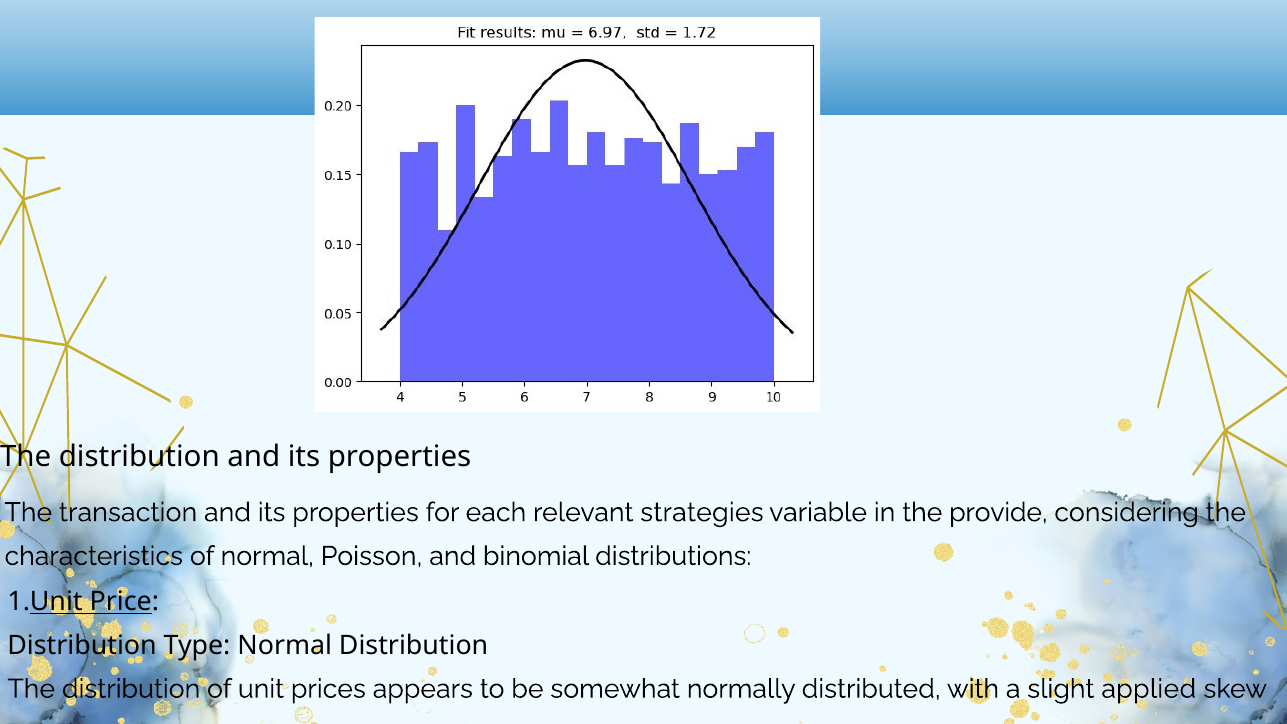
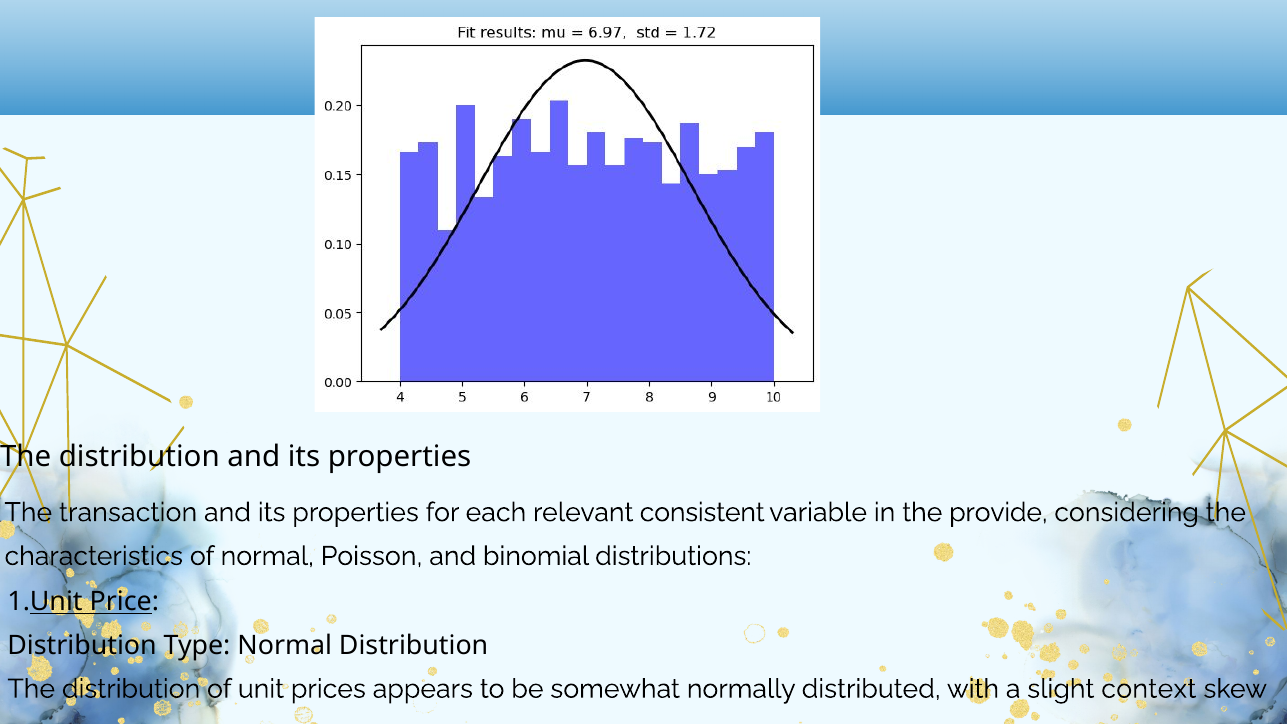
strategies: strategies -> consistent
applied: applied -> context
